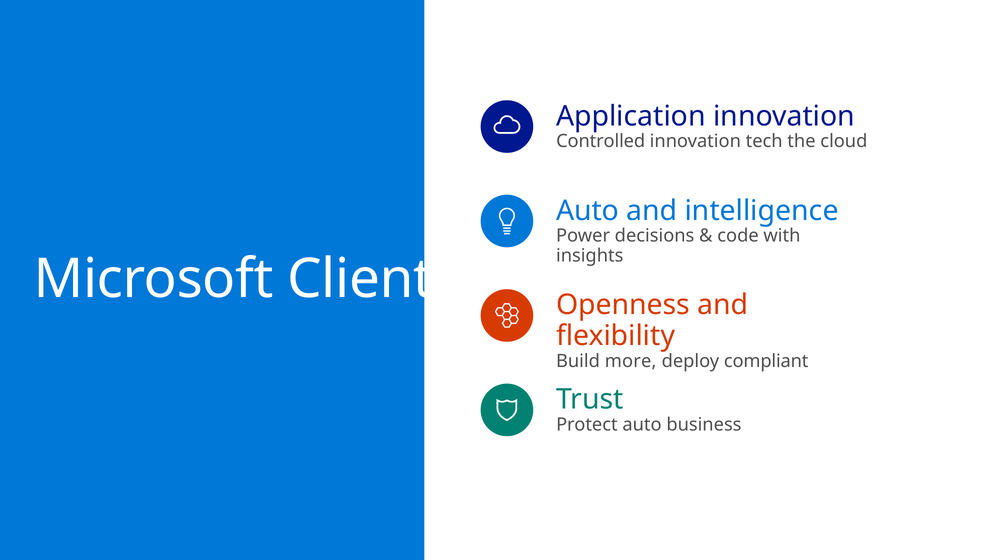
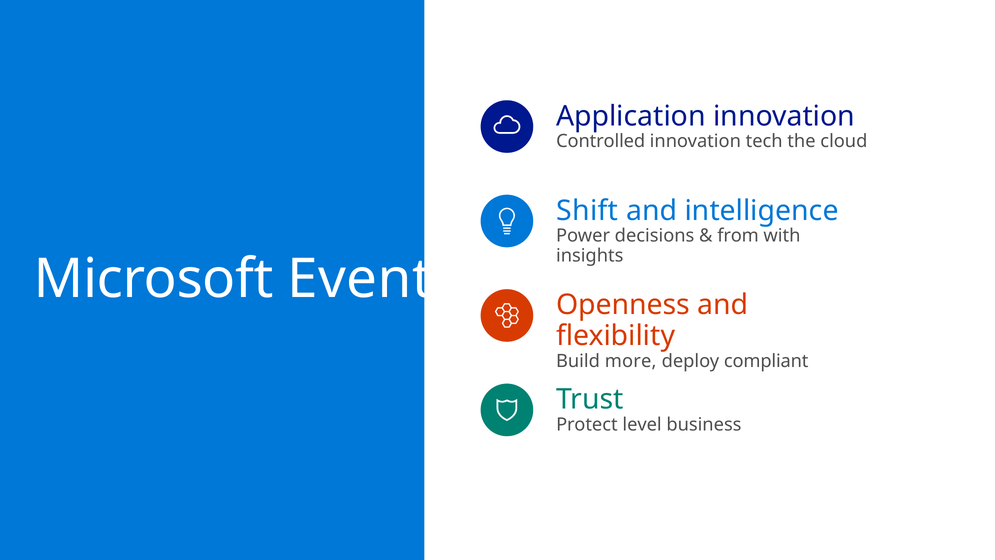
Auto at (588, 210): Auto -> Shift
code: code -> from
Client: Client -> Event
Protect auto: auto -> level
